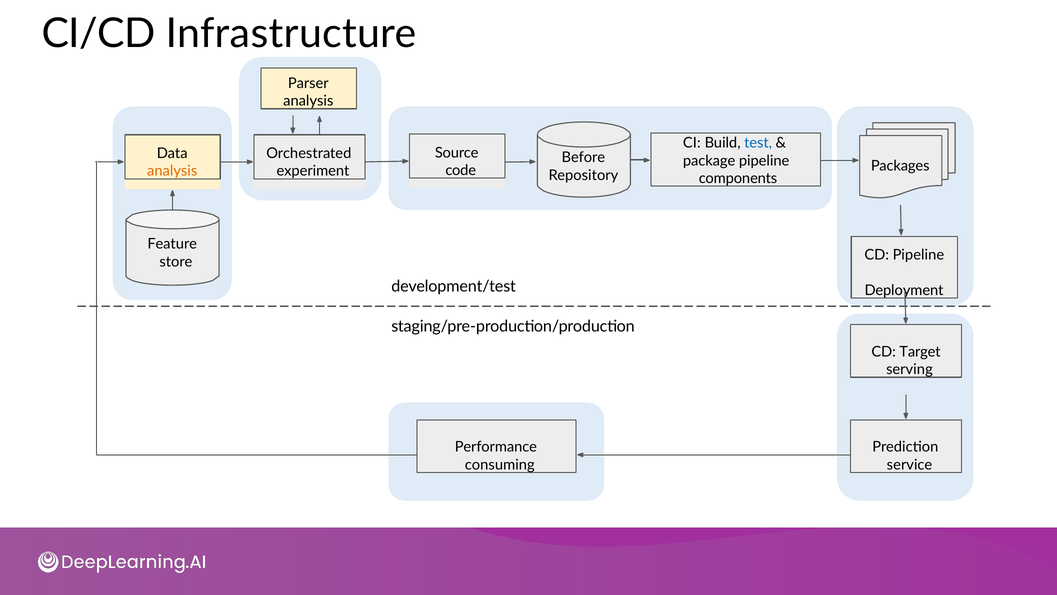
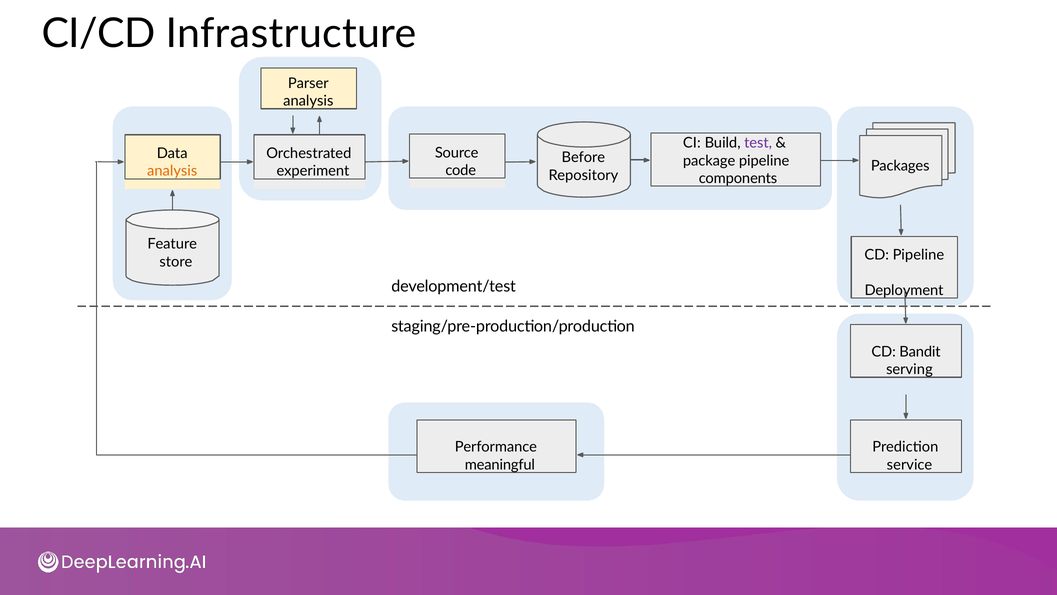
test colour: blue -> purple
Target: Target -> Bandit
consuming: consuming -> meaningful
